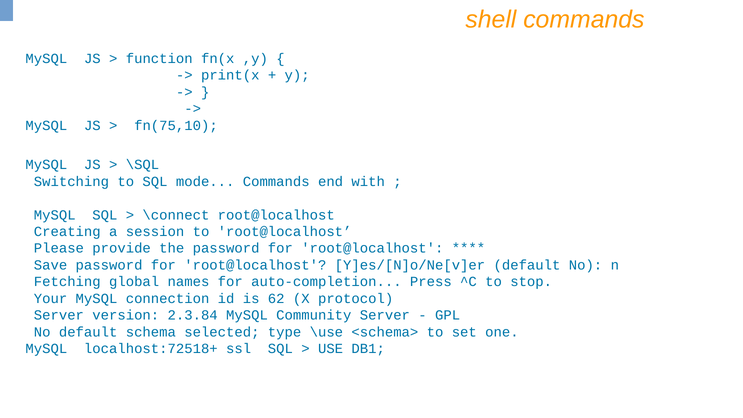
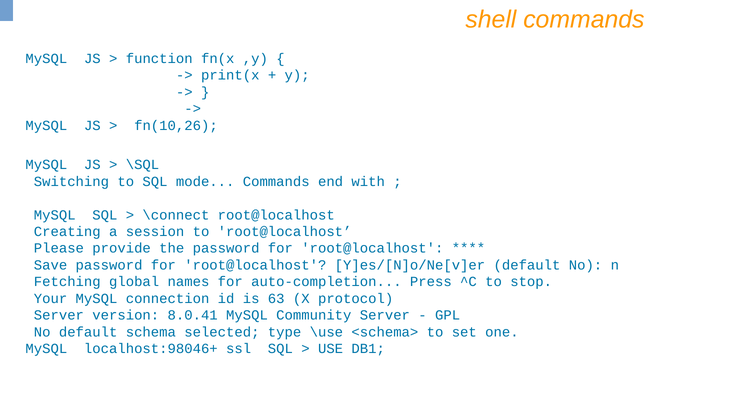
fn(75,10: fn(75,10 -> fn(10,26
62: 62 -> 63
2.3.84: 2.3.84 -> 8.0.41
localhost:72518+: localhost:72518+ -> localhost:98046+
